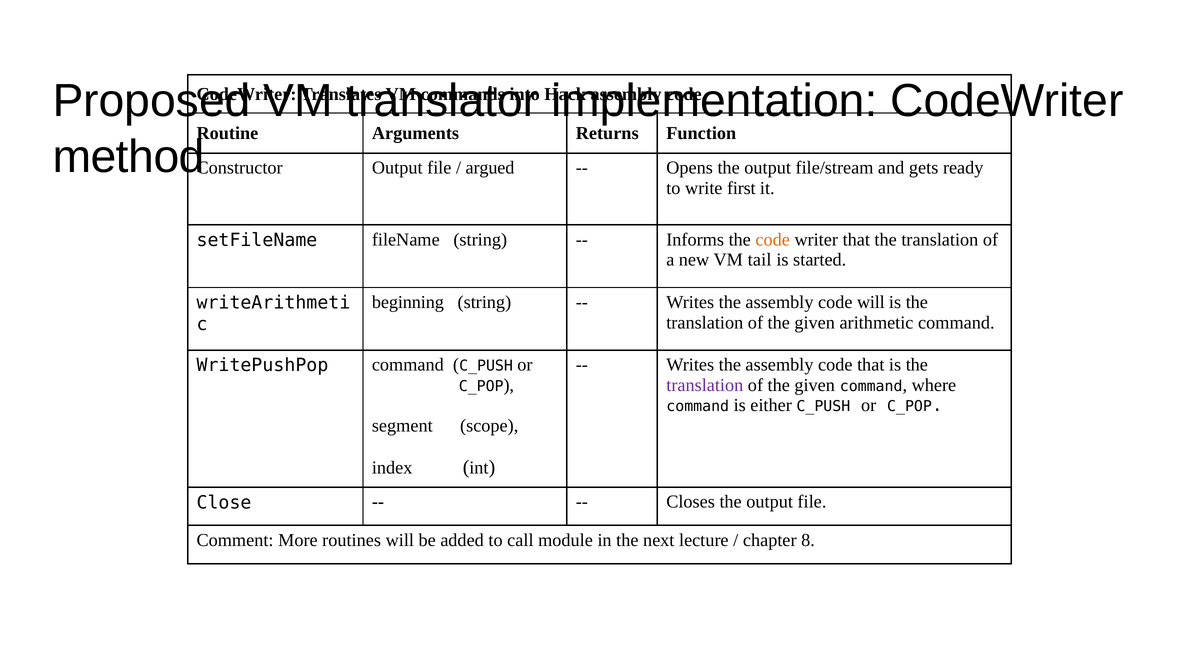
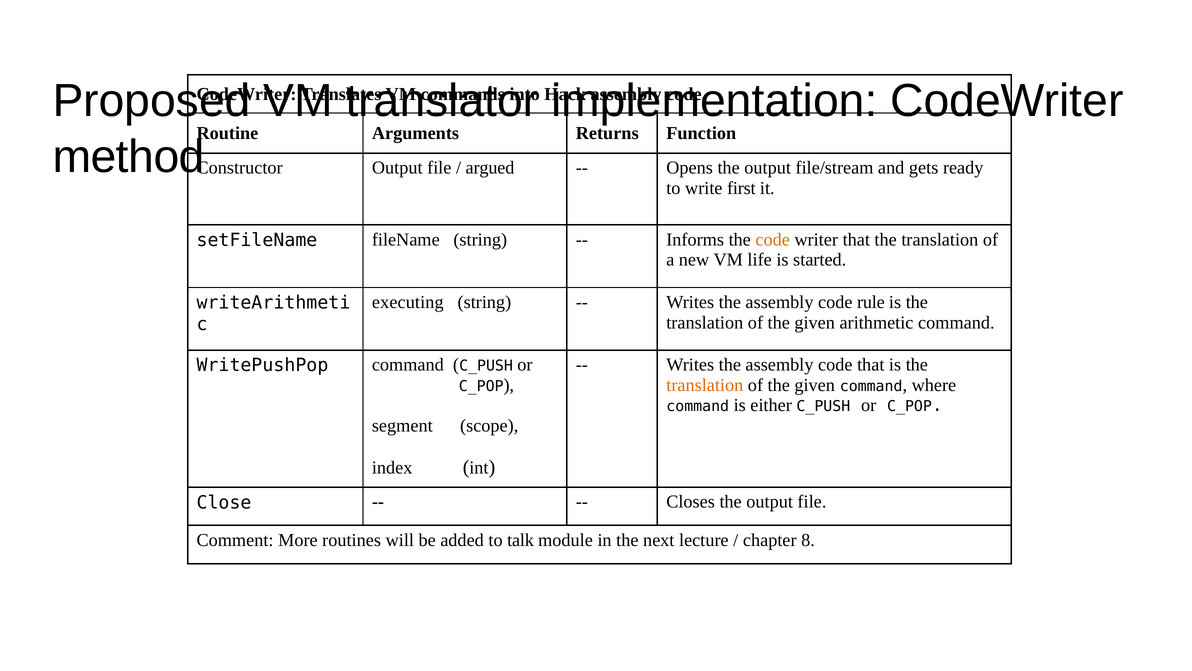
tail: tail -> life
beginning: beginning -> executing
code will: will -> rule
translation at (705, 385) colour: purple -> orange
call: call -> talk
